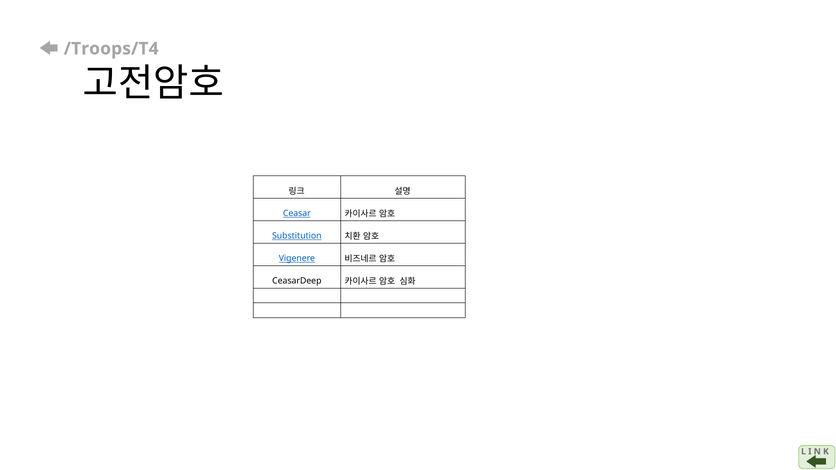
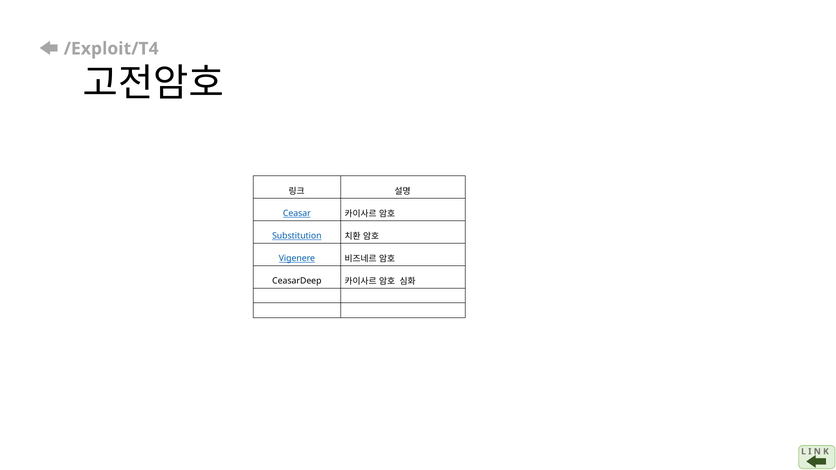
/Troops/T4: /Troops/T4 -> /Exploit/T4
